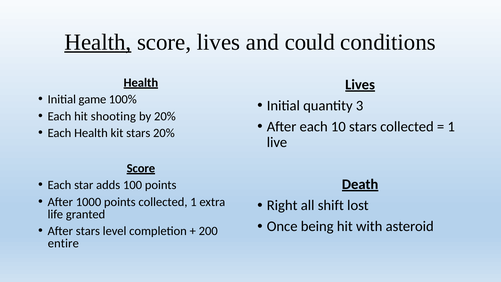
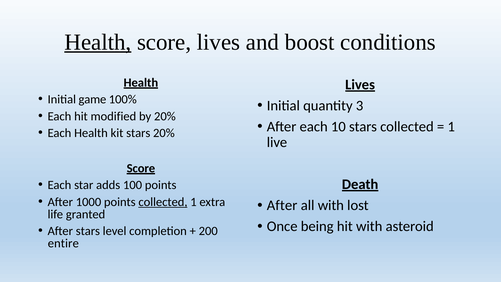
could: could -> boost
shooting: shooting -> modified
collected at (163, 202) underline: none -> present
Right at (282, 205): Right -> After
all shift: shift -> with
